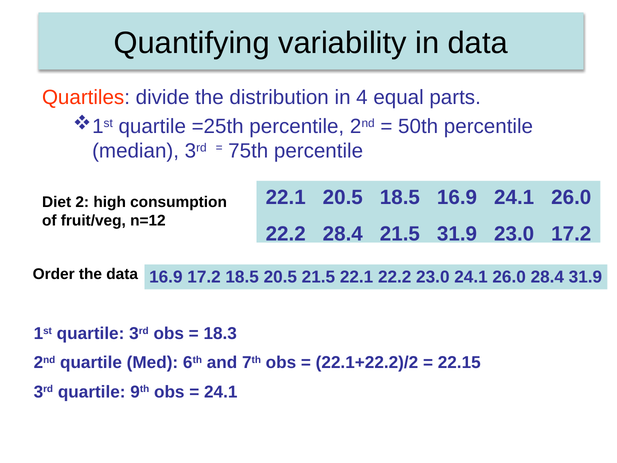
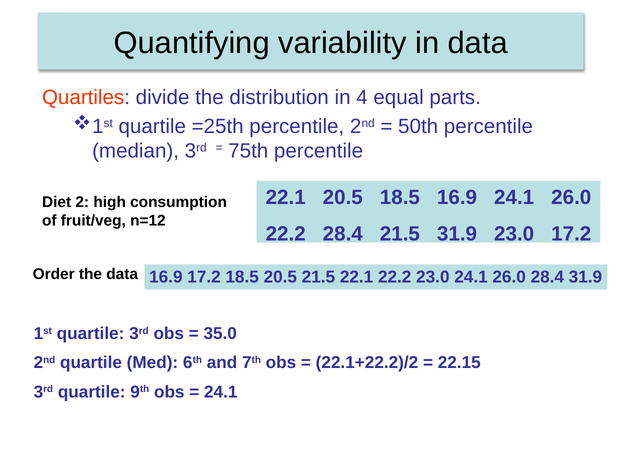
18.3: 18.3 -> 35.0
